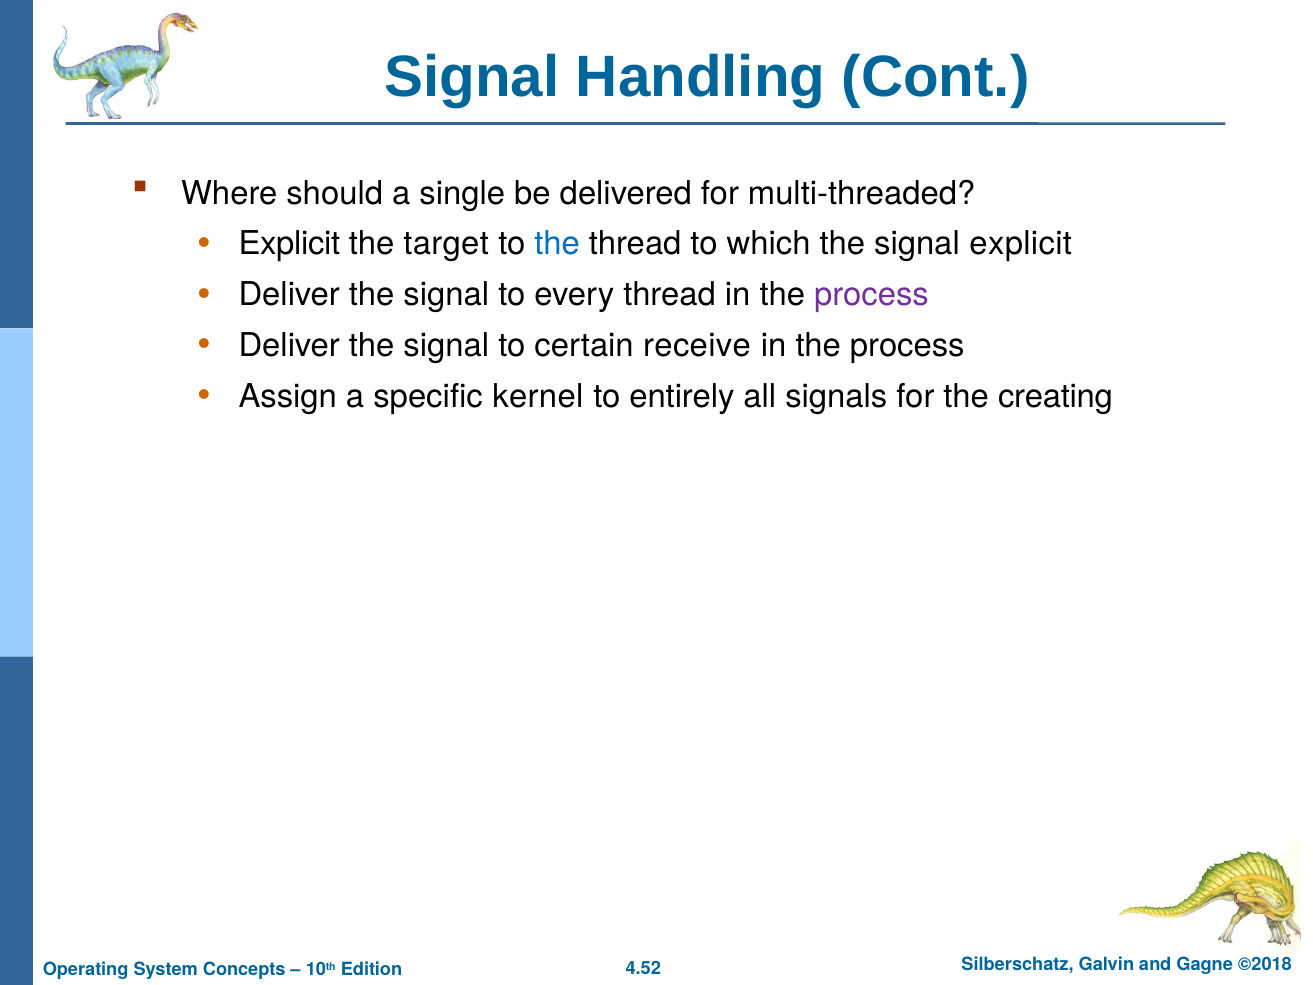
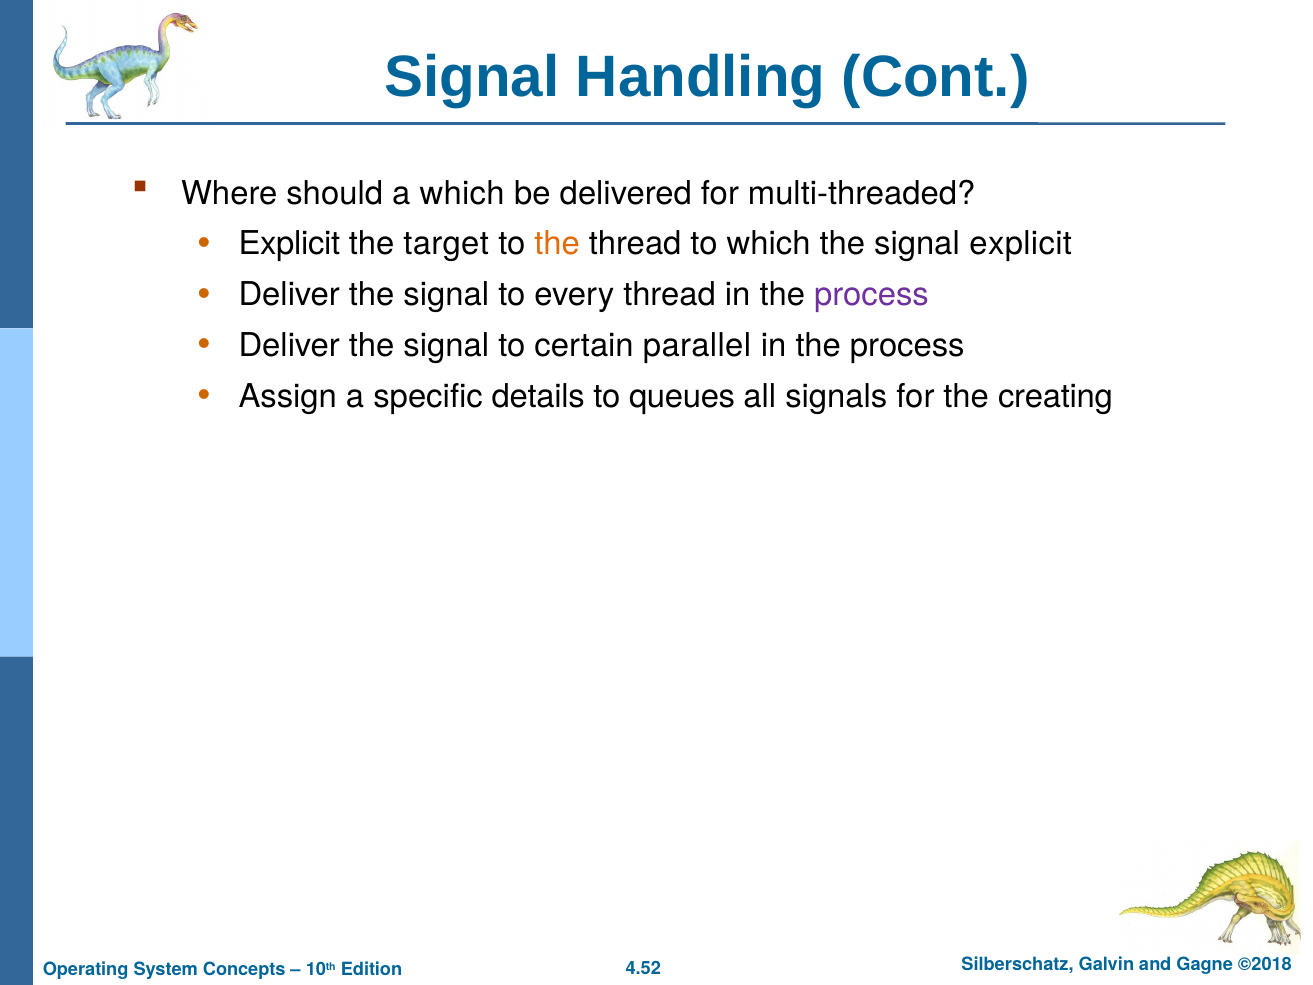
a single: single -> which
the at (557, 244) colour: blue -> orange
receive: receive -> parallel
kernel: kernel -> details
entirely: entirely -> queues
